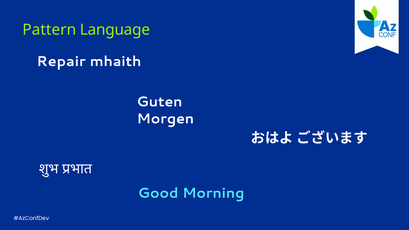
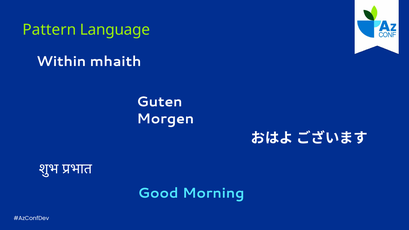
Repair: Repair -> Within
